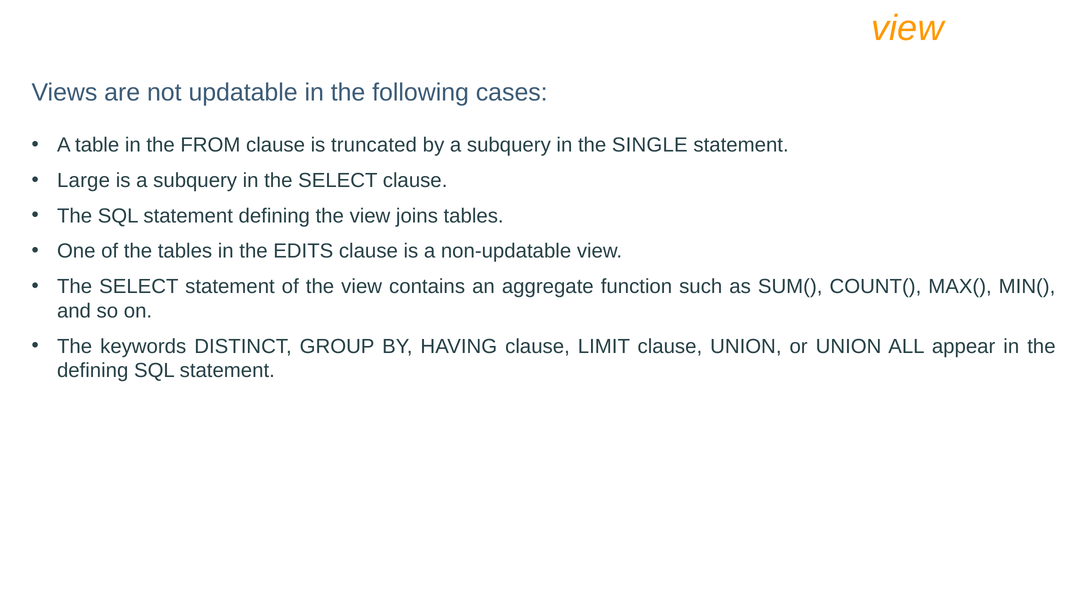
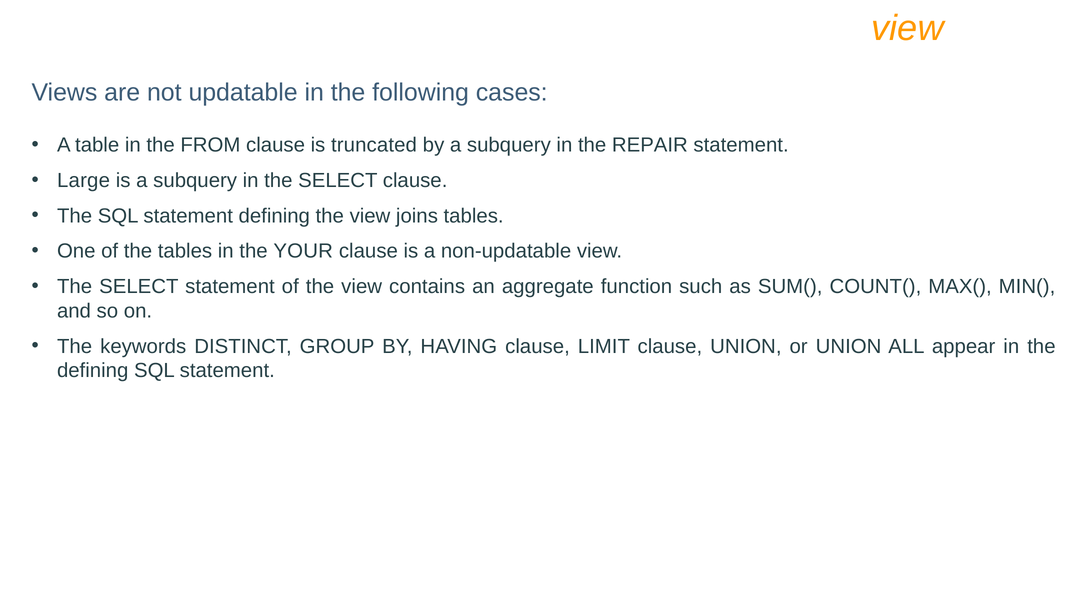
SINGLE: SINGLE -> REPAIR
EDITS: EDITS -> YOUR
